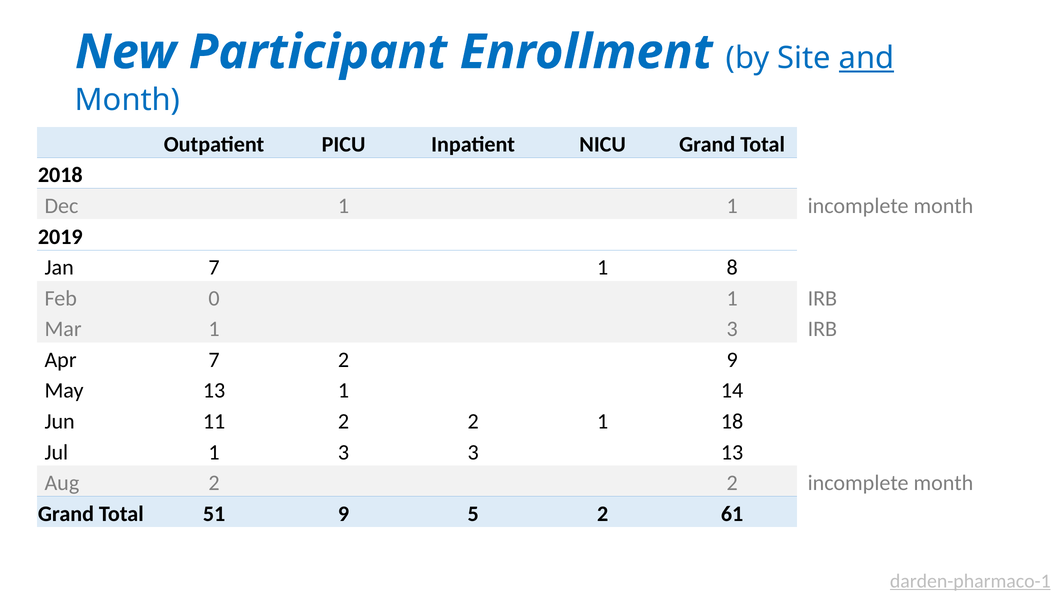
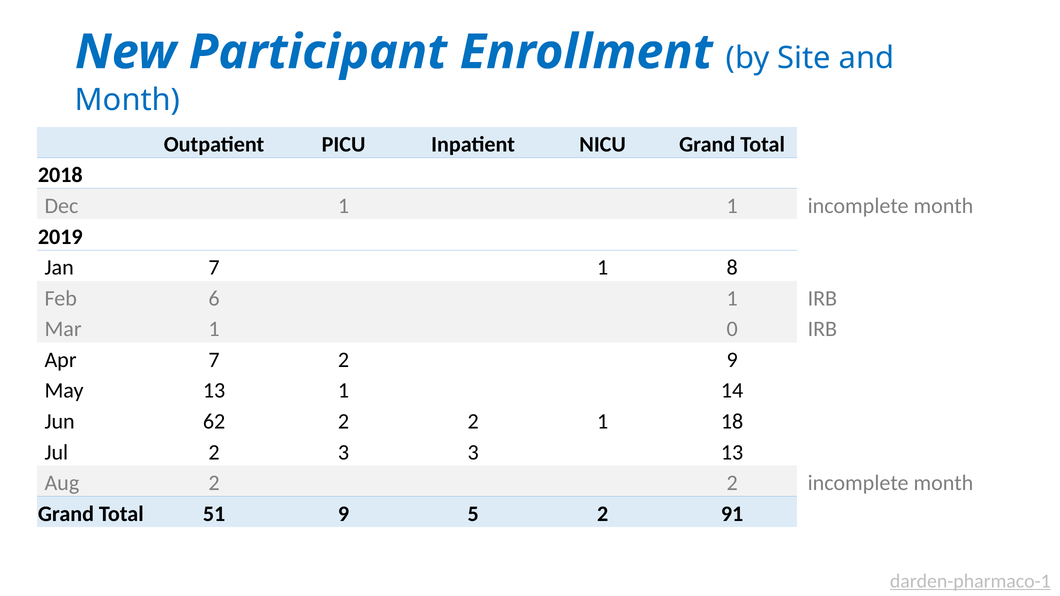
and underline: present -> none
0: 0 -> 6
Mar 1 3: 3 -> 0
11: 11 -> 62
Jul 1: 1 -> 2
61: 61 -> 91
